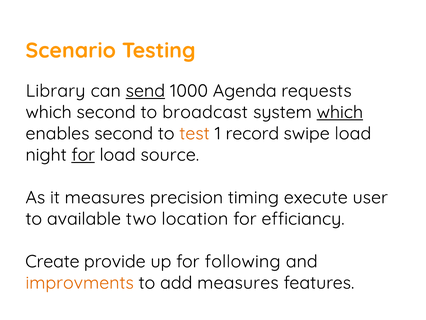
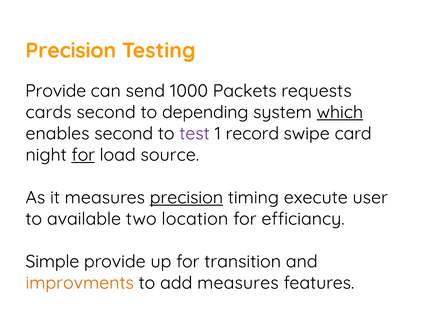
Scenario at (71, 50): Scenario -> Precision
Library at (56, 91): Library -> Provide
send underline: present -> none
Agenda: Agenda -> Packets
which at (49, 112): which -> cards
broadcast: broadcast -> depending
test colour: orange -> purple
swipe load: load -> card
precision at (186, 197) underline: none -> present
Create: Create -> Simple
following: following -> transition
